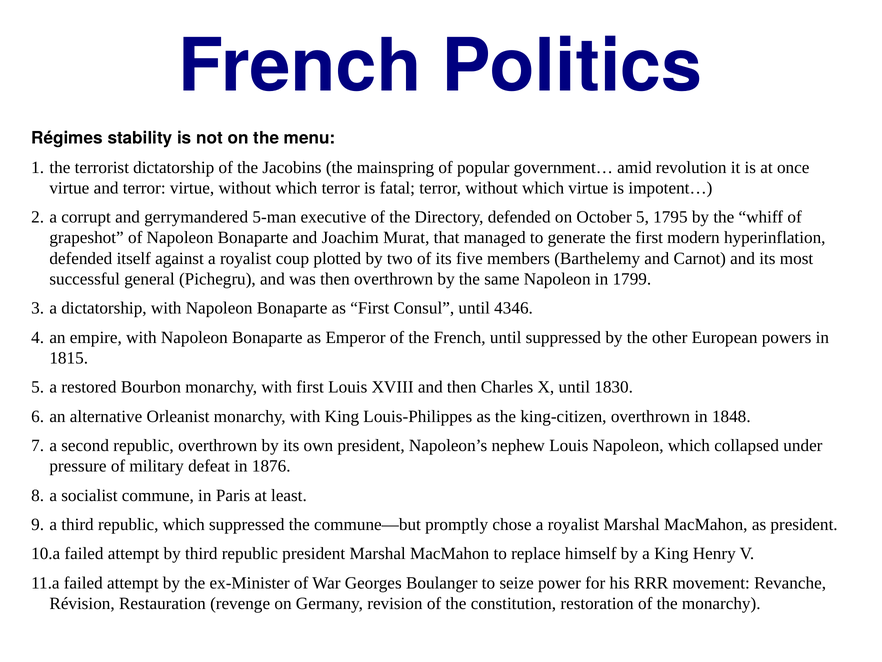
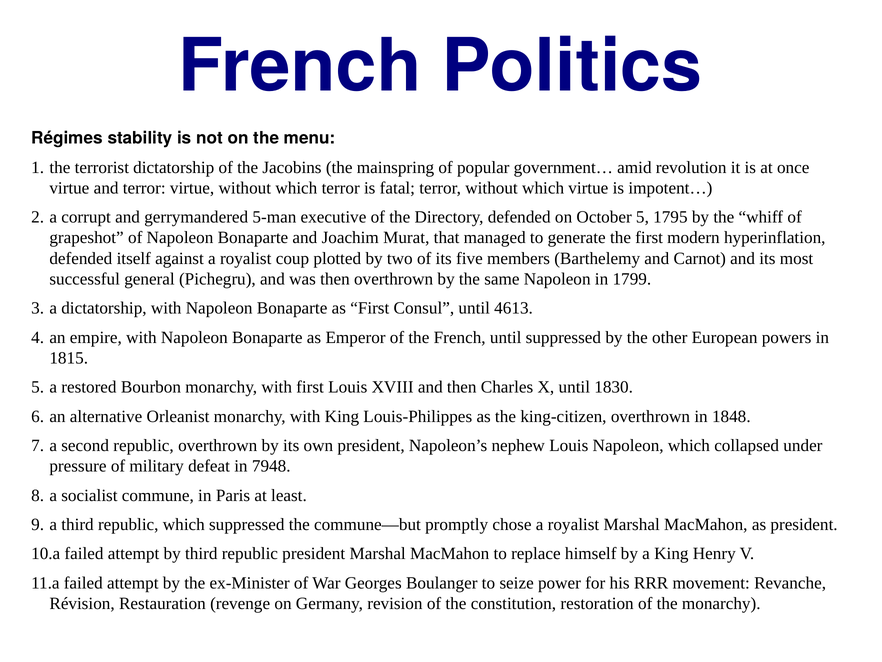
4346: 4346 -> 4613
1876: 1876 -> 7948
